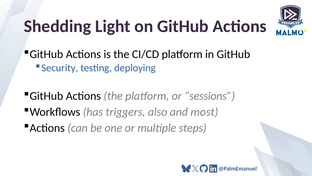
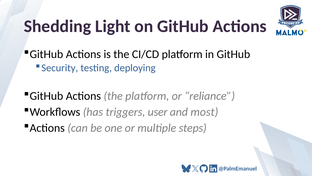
sessions: sessions -> reliance
also: also -> user
